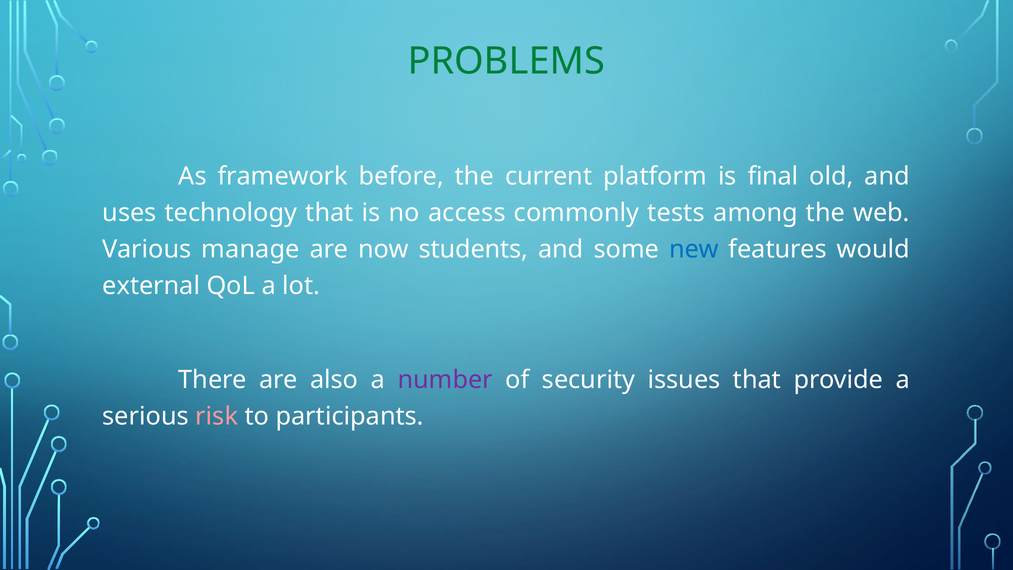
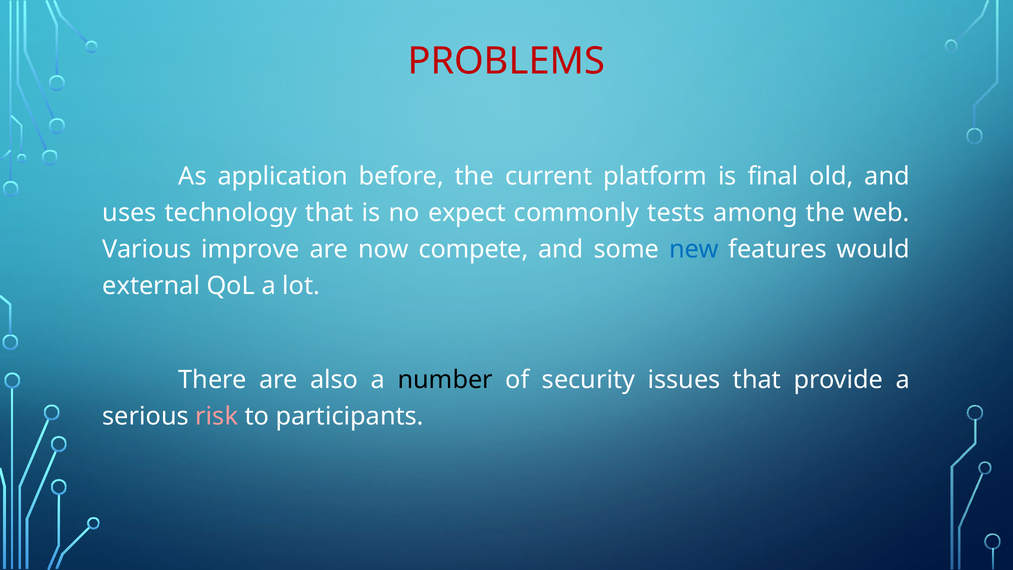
PROBLEMS colour: green -> red
framework: framework -> application
access: access -> expect
manage: manage -> improve
students: students -> compete
number colour: purple -> black
